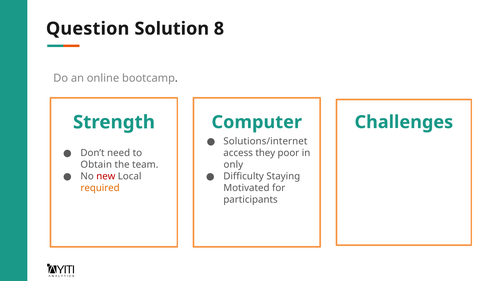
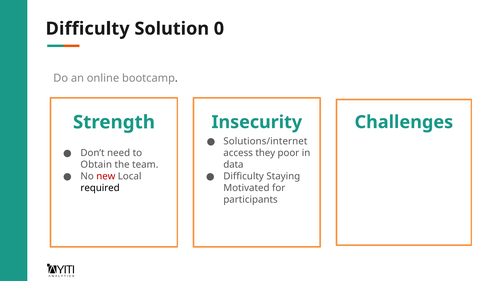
Question at (88, 29): Question -> Difficulty
8: 8 -> 0
Computer: Computer -> Insecurity
only: only -> data
required colour: orange -> black
